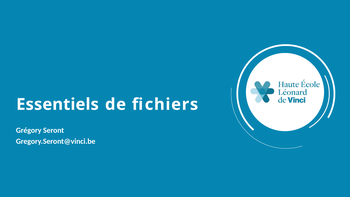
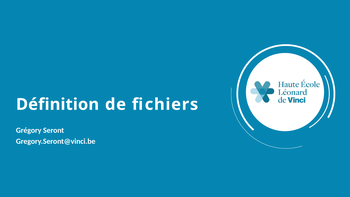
Essentiels: Essentiels -> Définition
